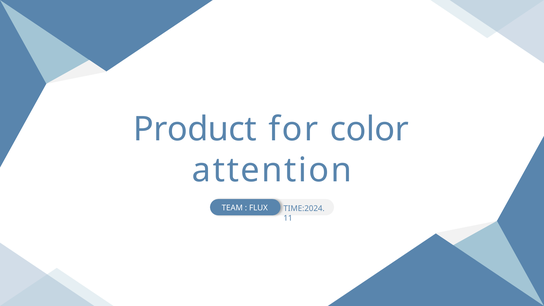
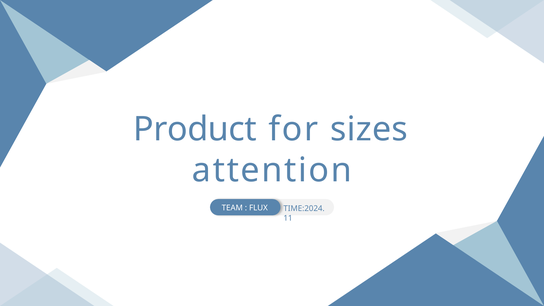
color: color -> sizes
